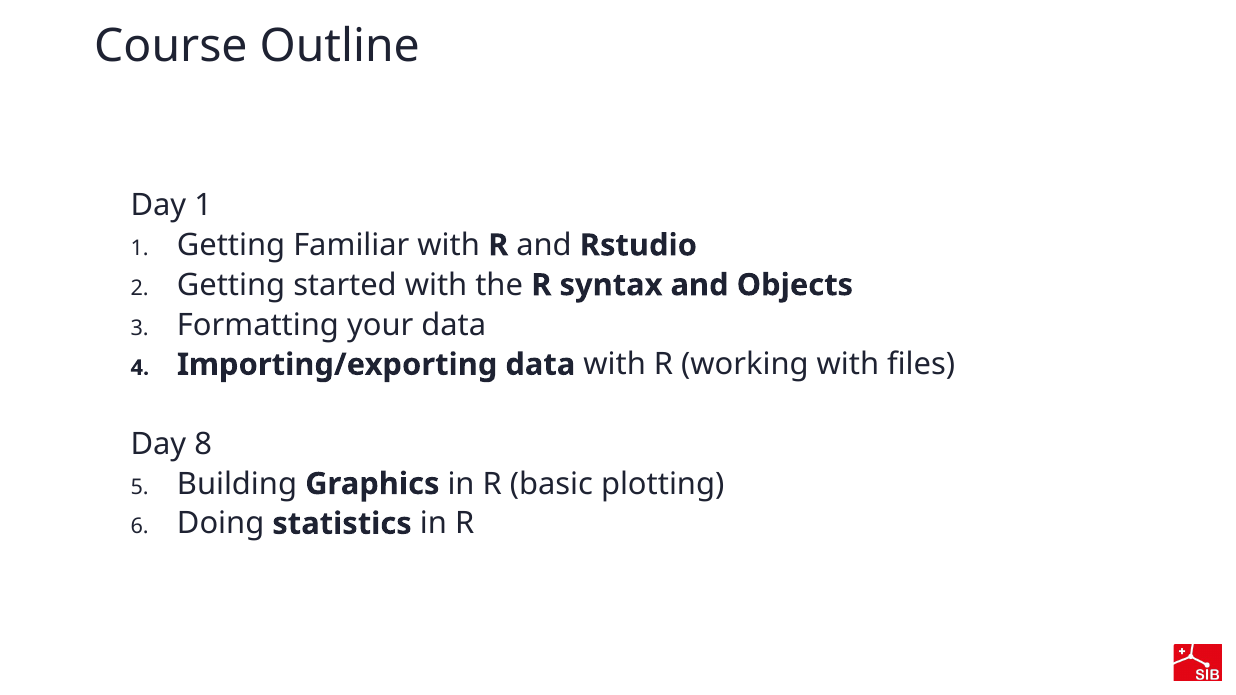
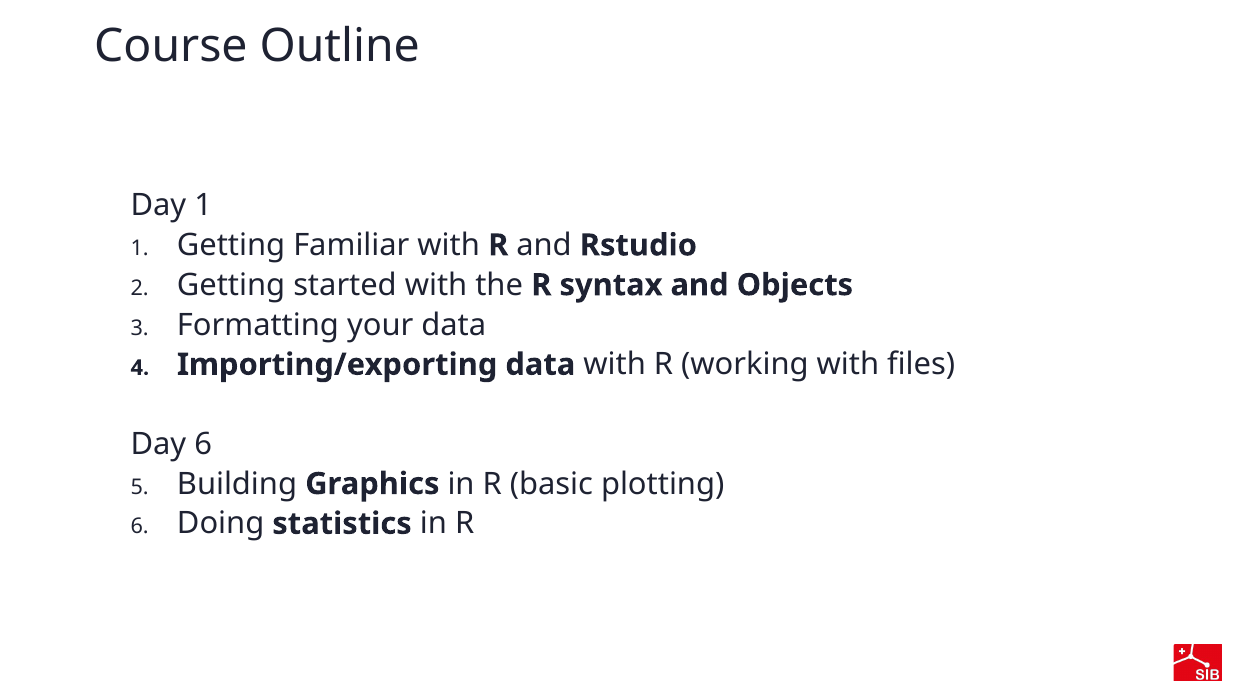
Day 8: 8 -> 6
